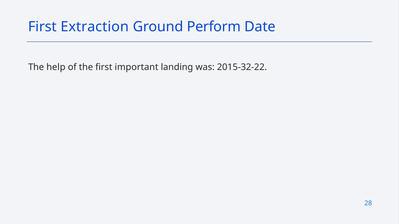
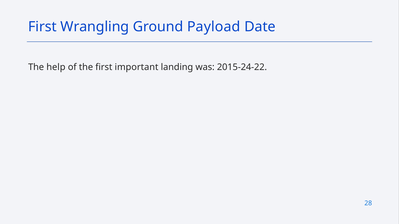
Extraction: Extraction -> Wrangling
Perform: Perform -> Payload
2015-32-22: 2015-32-22 -> 2015-24-22
